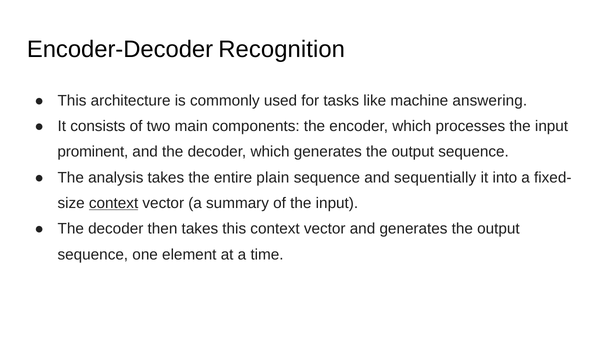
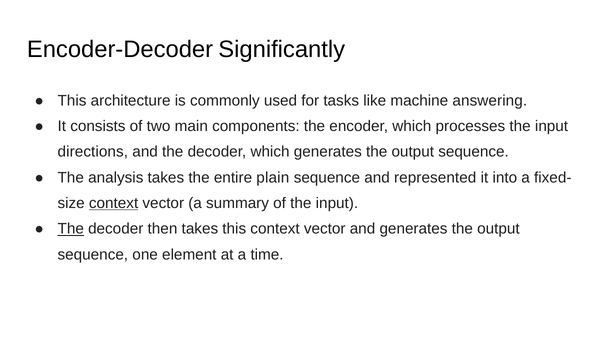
Recognition: Recognition -> Significantly
prominent: prominent -> directions
sequentially: sequentially -> represented
The at (71, 229) underline: none -> present
